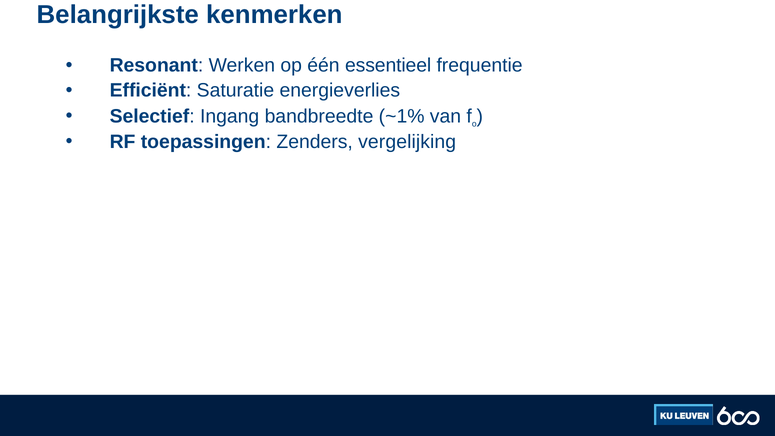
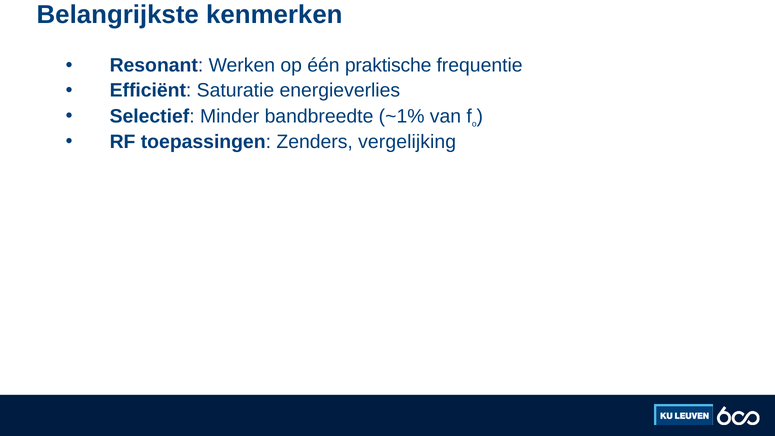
essentieel: essentieel -> praktische
Ingang: Ingang -> Minder
